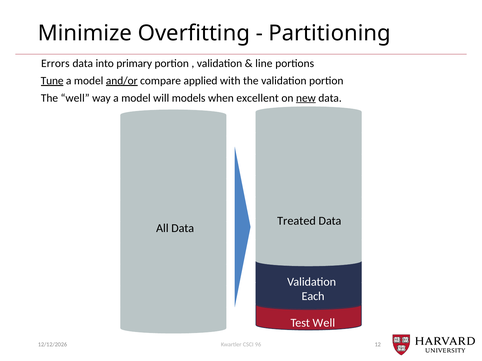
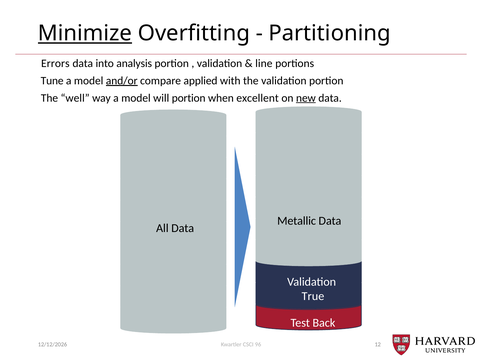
Minimize underline: none -> present
primary: primary -> analysis
Tune underline: present -> none
will models: models -> portion
Treated: Treated -> Metallic
Each: Each -> True
Test Well: Well -> Back
